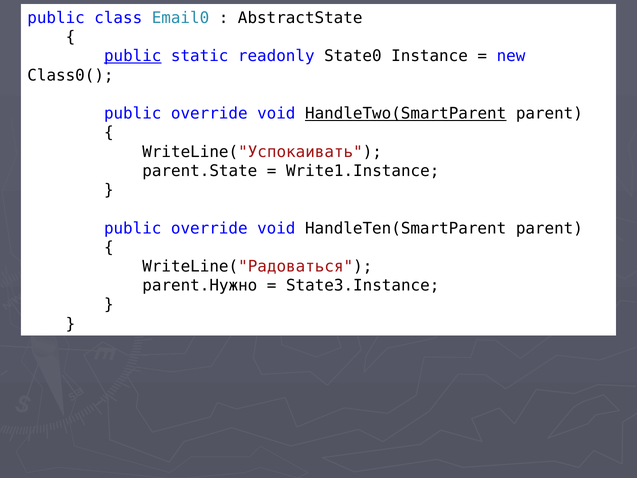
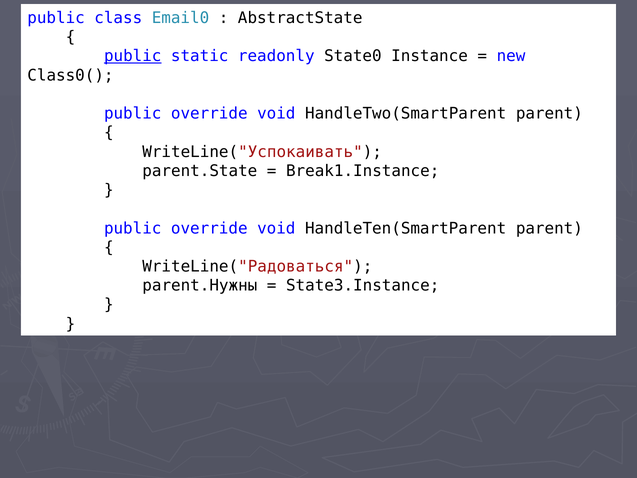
HandleTwo(SmartParent underline: present -> none
Write1.Instance: Write1.Instance -> Break1.Instance
parent.Нужно: parent.Нужно -> parent.Нужны
